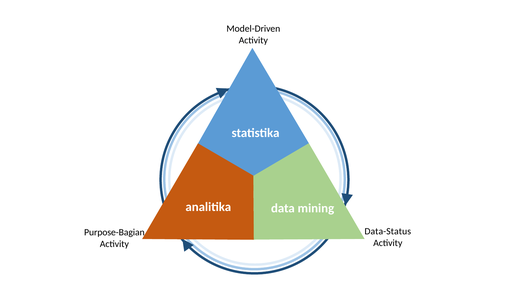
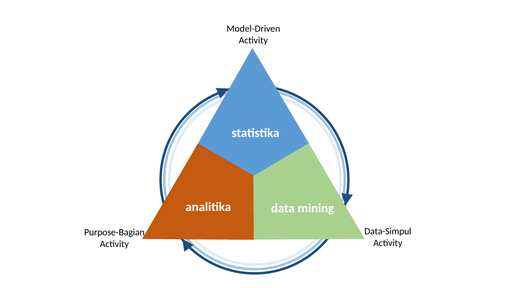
Data-Status: Data-Status -> Data-Simpul
